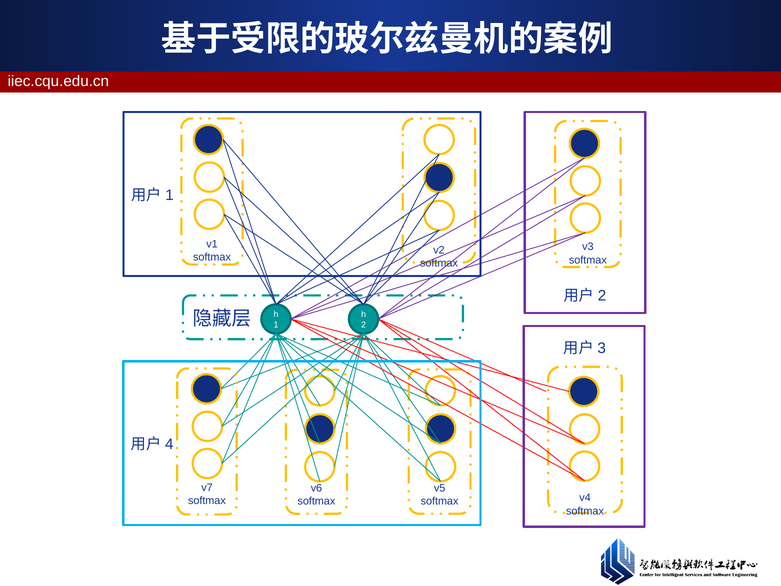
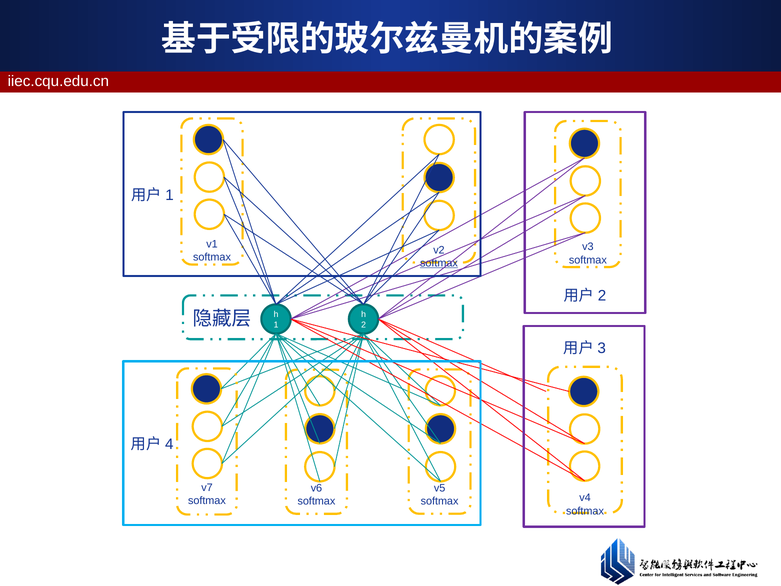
softmax at (439, 263) underline: none -> present
